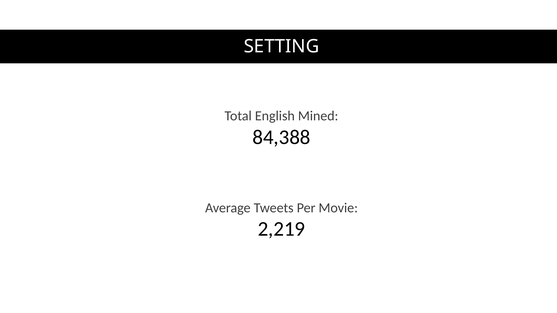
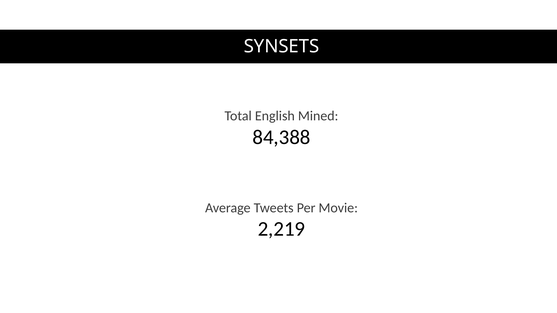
SETTING: SETTING -> SYNSETS
